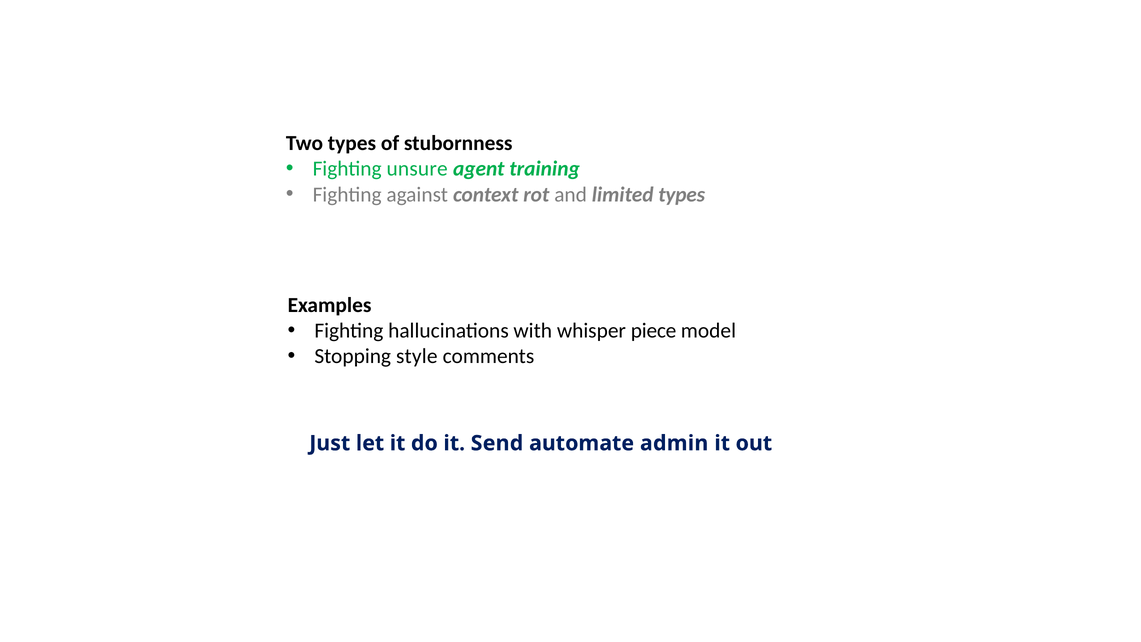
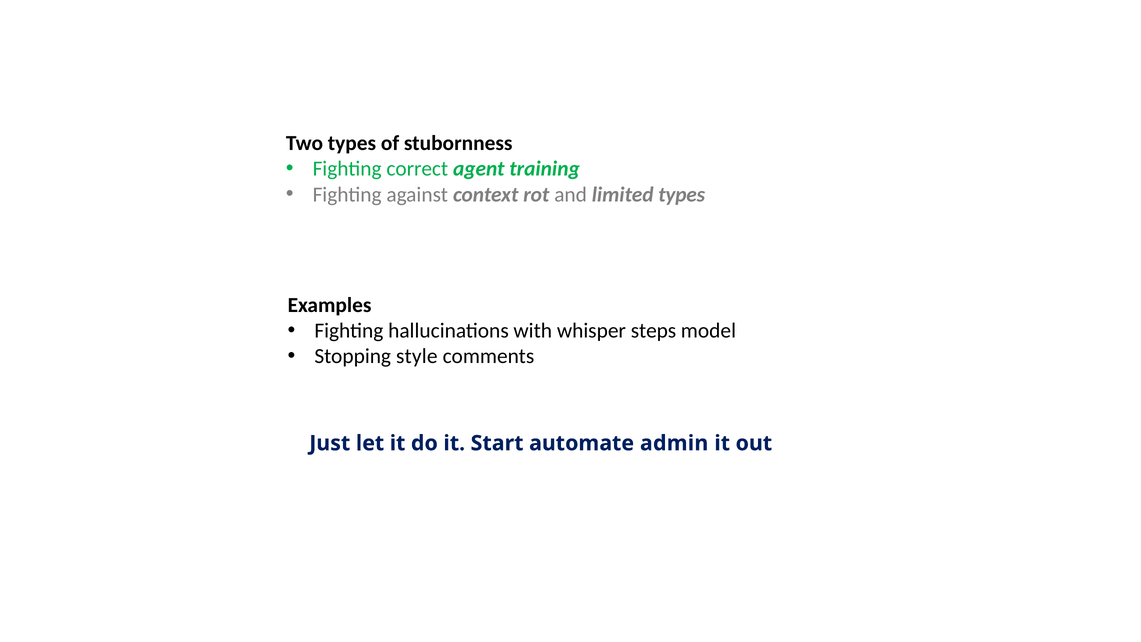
unsure: unsure -> correct
piece: piece -> steps
Send: Send -> Start
